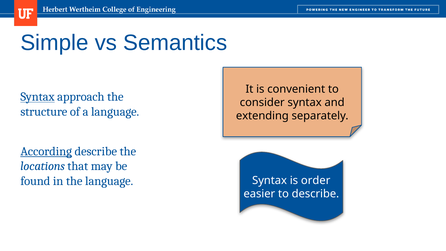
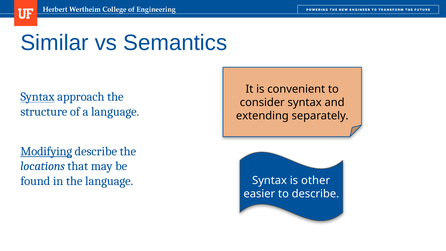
Simple: Simple -> Similar
According: According -> Modifying
order: order -> other
